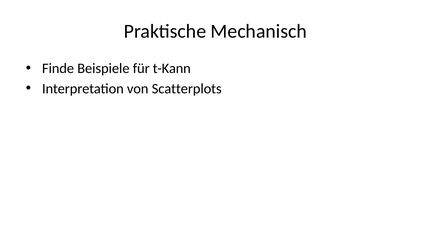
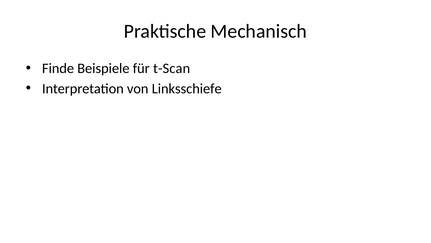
t-Kann: t-Kann -> t-Scan
Scatterplots: Scatterplots -> Linksschiefe
